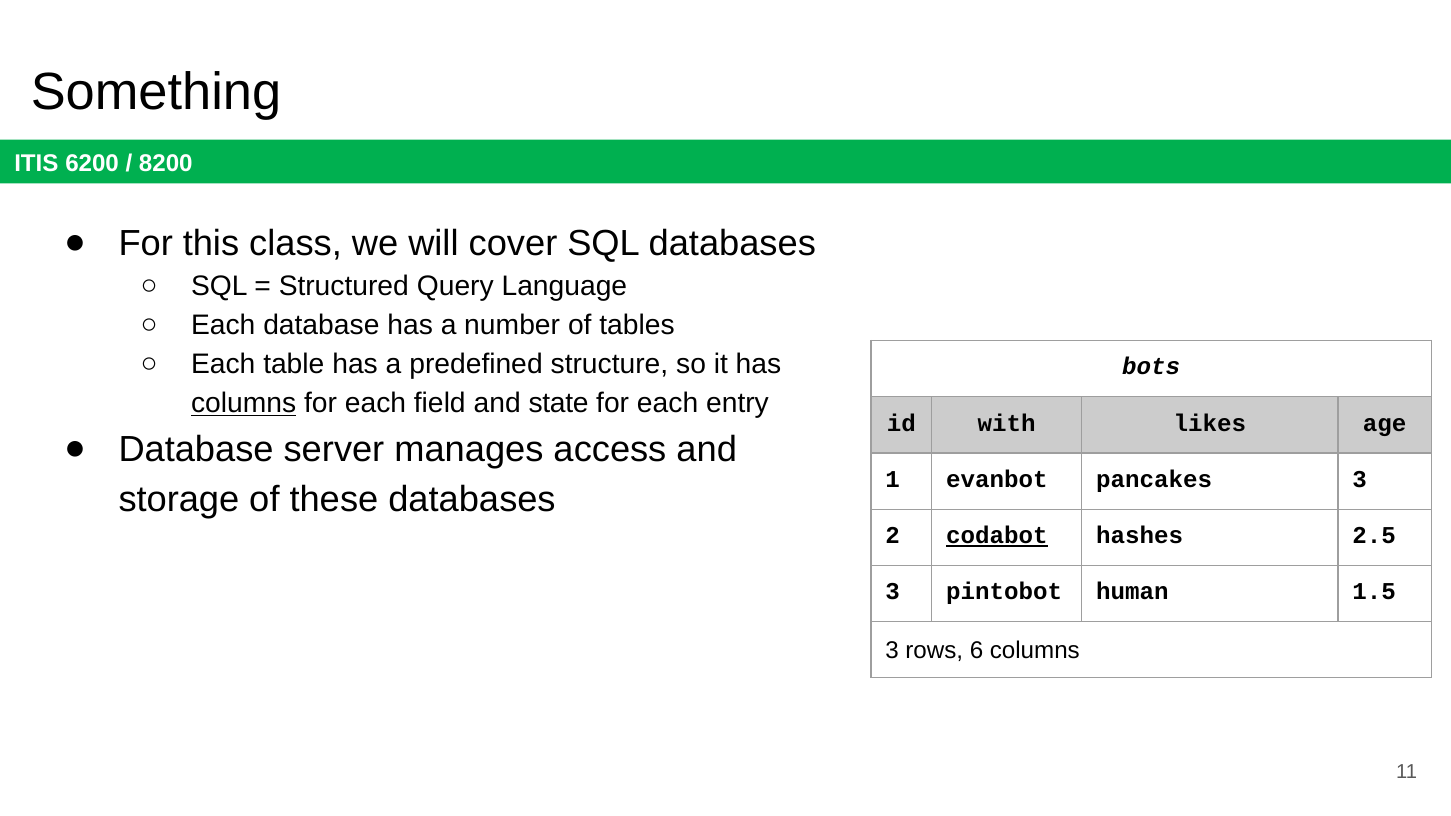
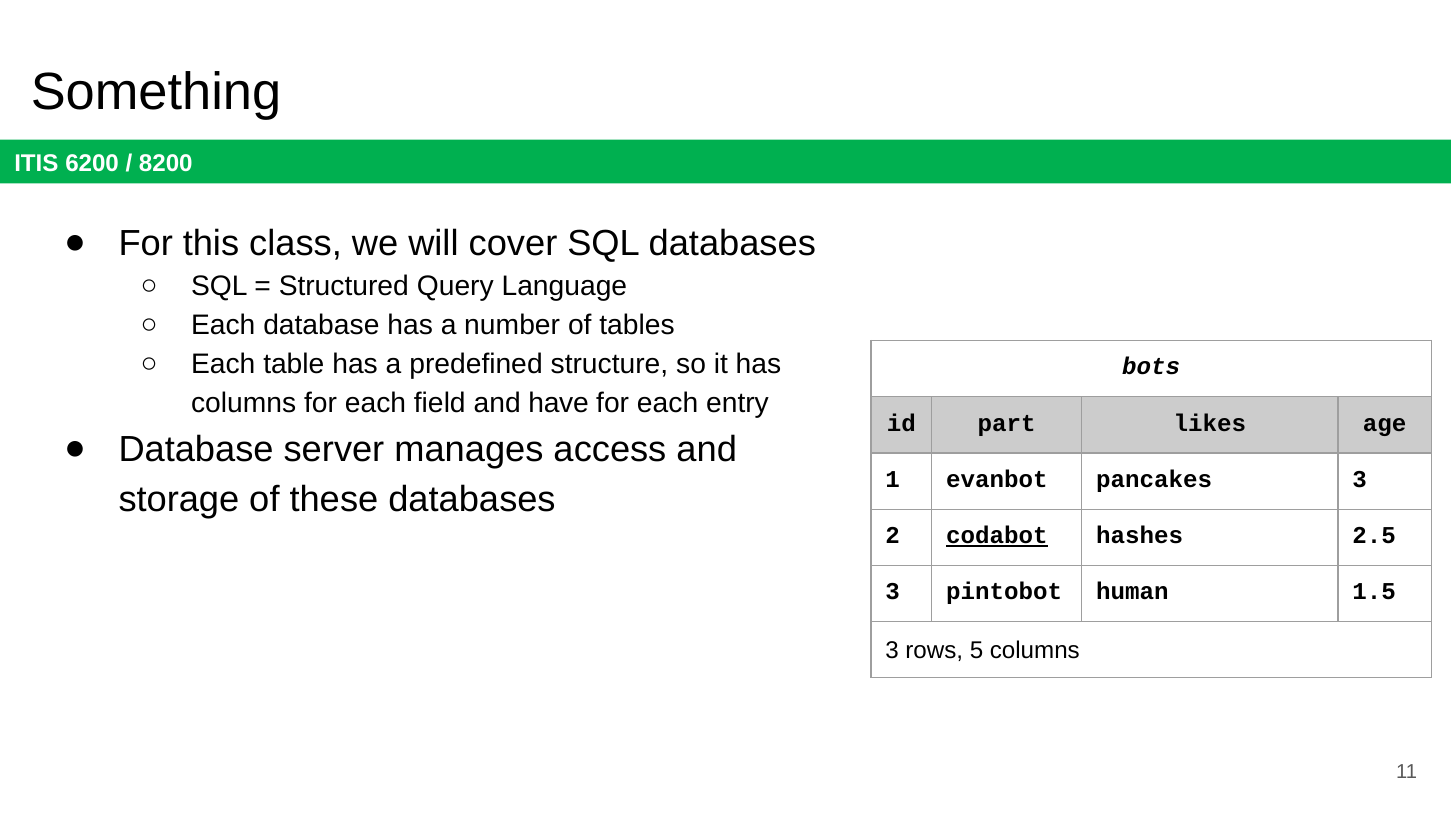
columns at (244, 403) underline: present -> none
state: state -> have
with: with -> part
6: 6 -> 5
